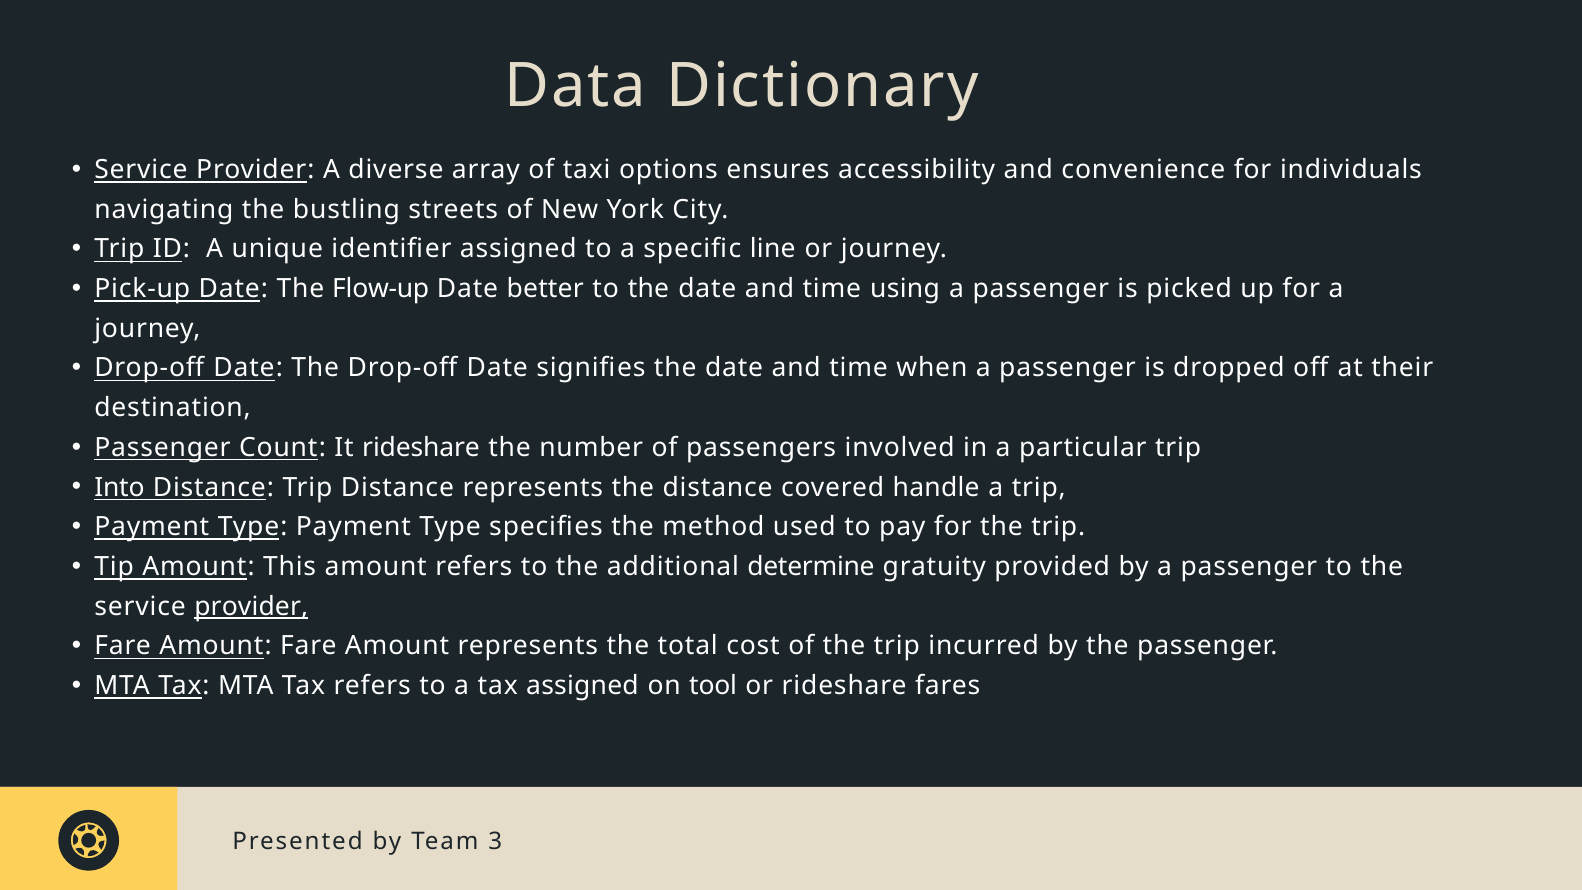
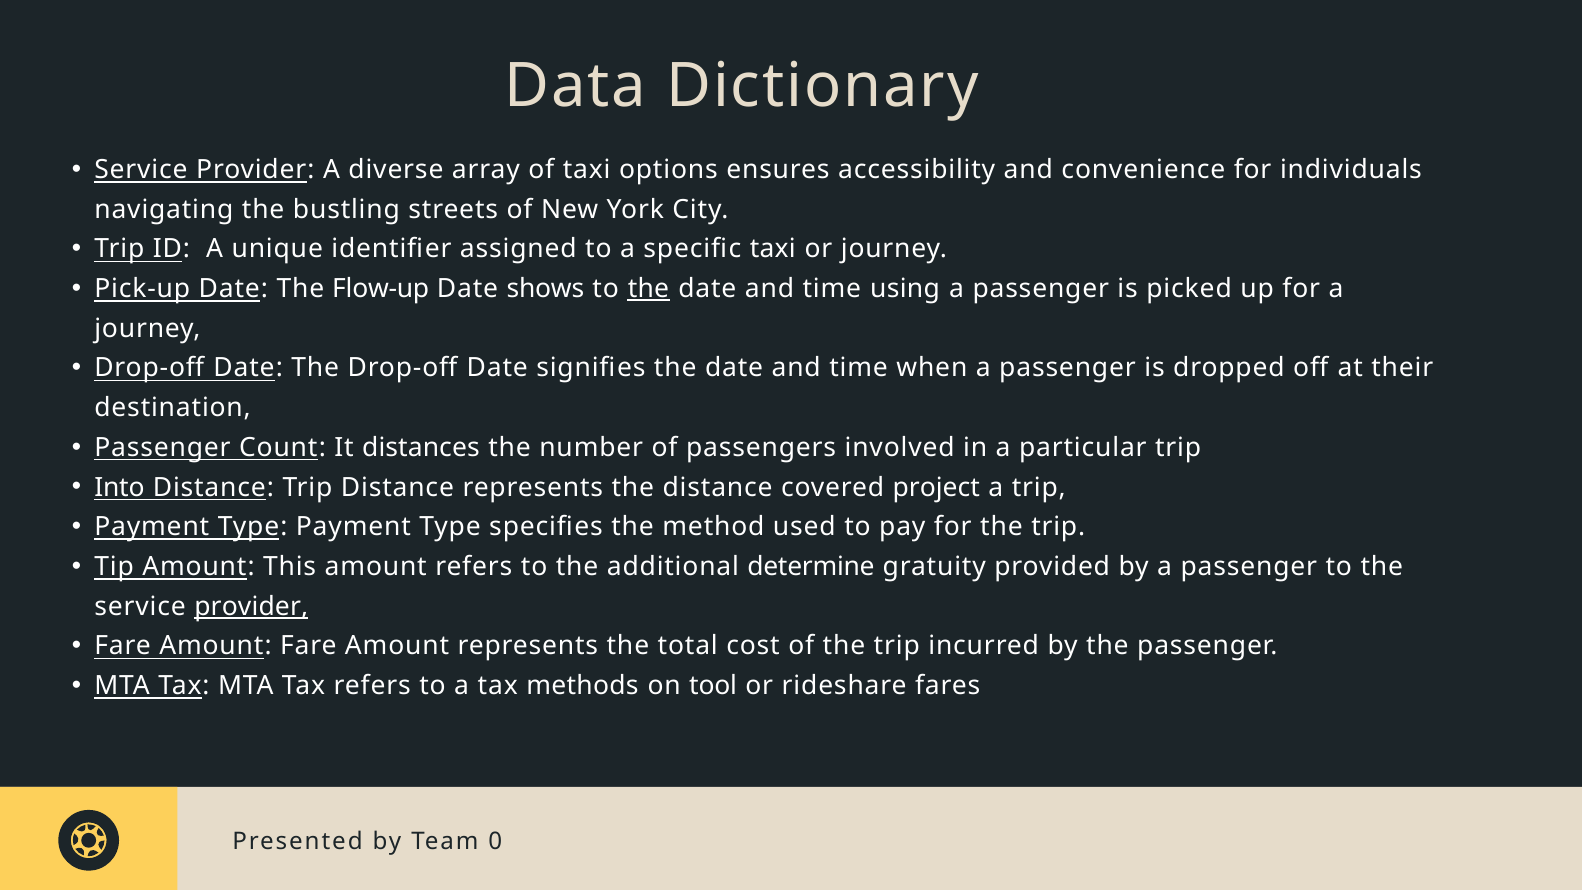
specific line: line -> taxi
better: better -> shows
the at (648, 289) underline: none -> present
It rideshare: rideshare -> distances
handle: handle -> project
tax assigned: assigned -> methods
3: 3 -> 0
